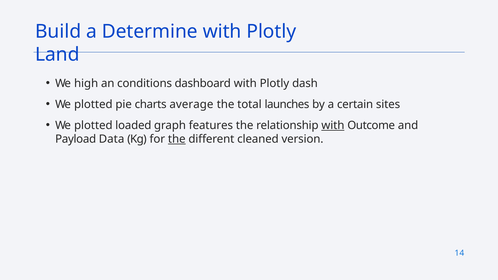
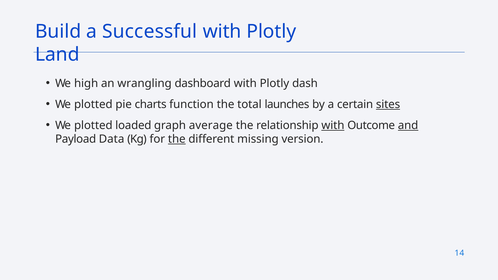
Determine: Determine -> Successful
conditions: conditions -> wrangling
average: average -> function
sites underline: none -> present
features: features -> average
and underline: none -> present
cleaned: cleaned -> missing
